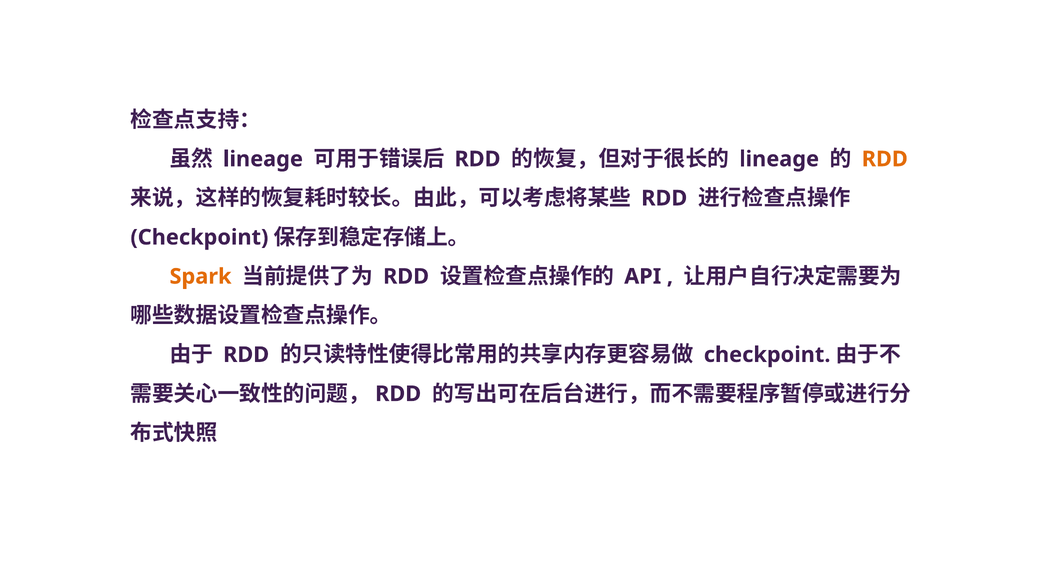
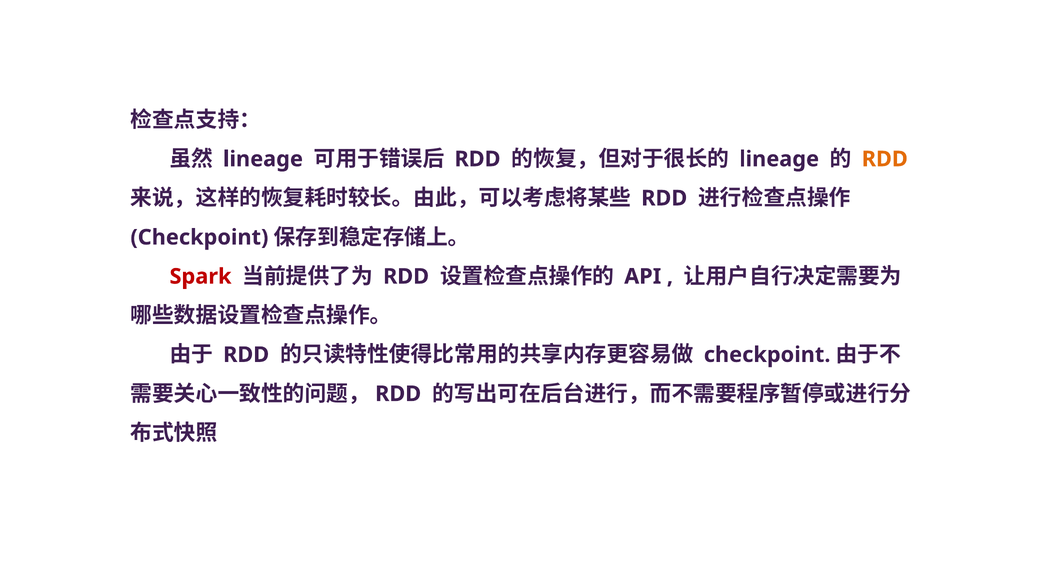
Spark colour: orange -> red
